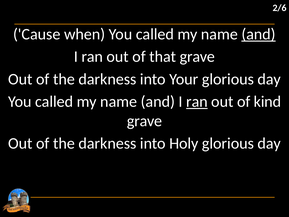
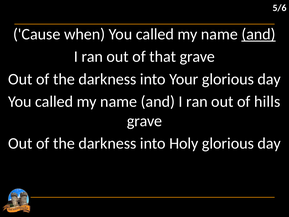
2/6: 2/6 -> 5/6
ran at (197, 102) underline: present -> none
kind: kind -> hills
